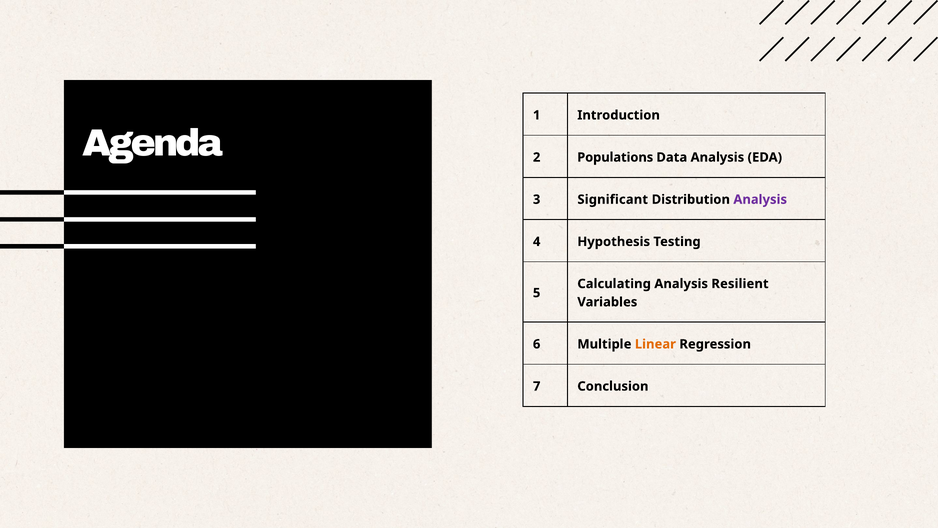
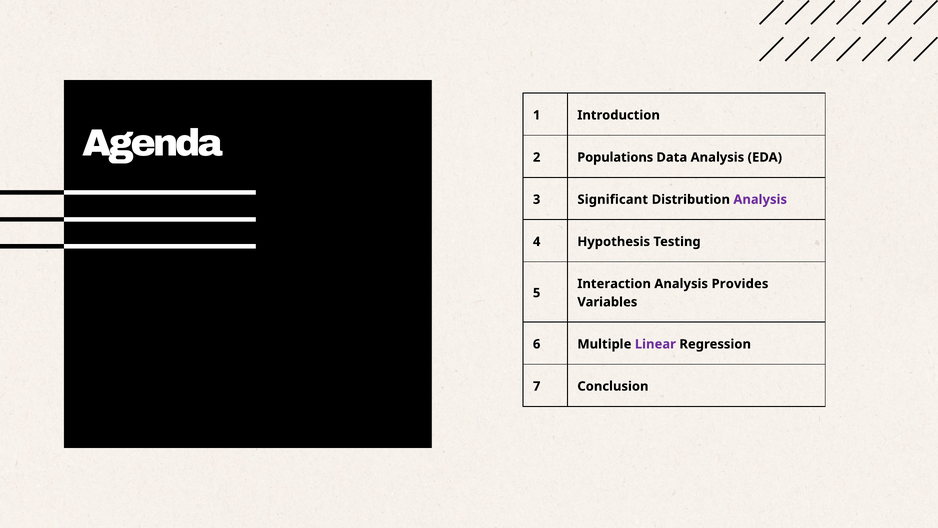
Calculating: Calculating -> Interaction
Resilient: Resilient -> Provides
Linear colour: orange -> purple
